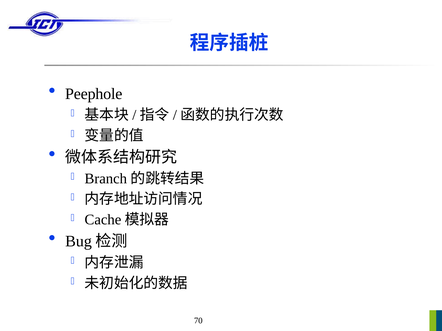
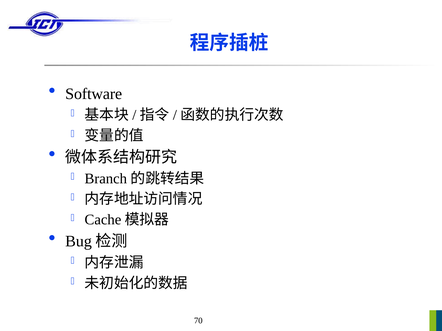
Peephole: Peephole -> Software
